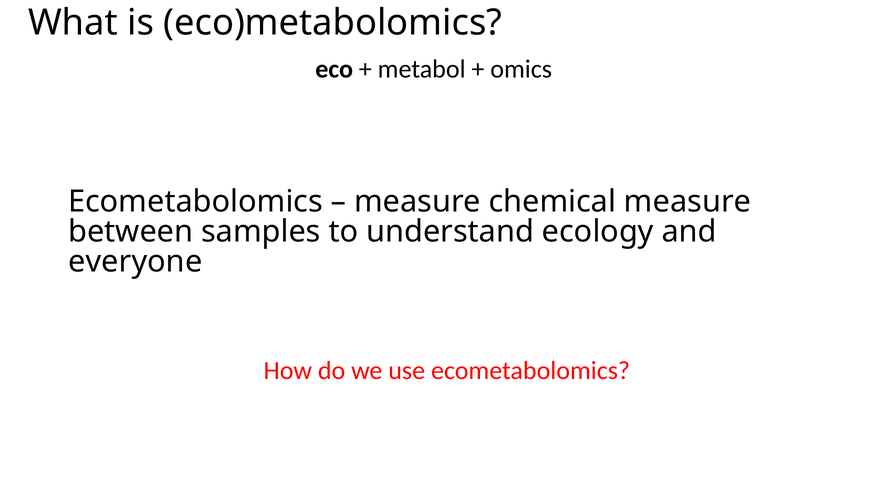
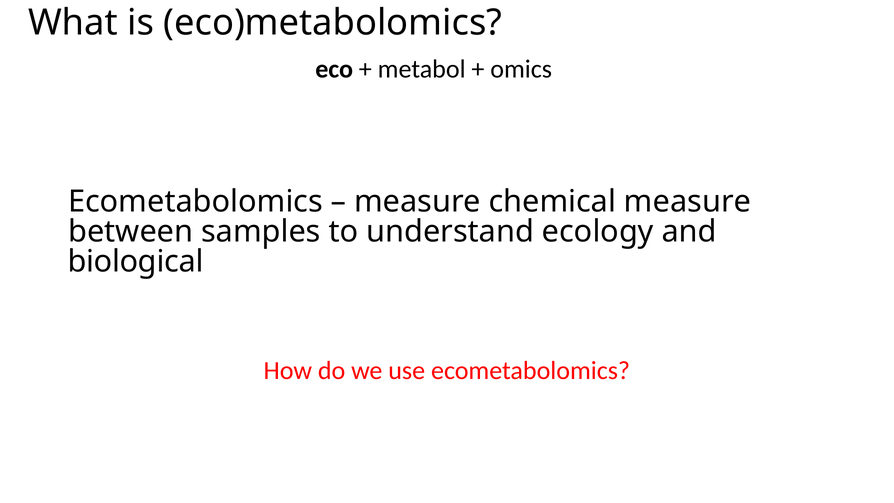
everyone: everyone -> biological
